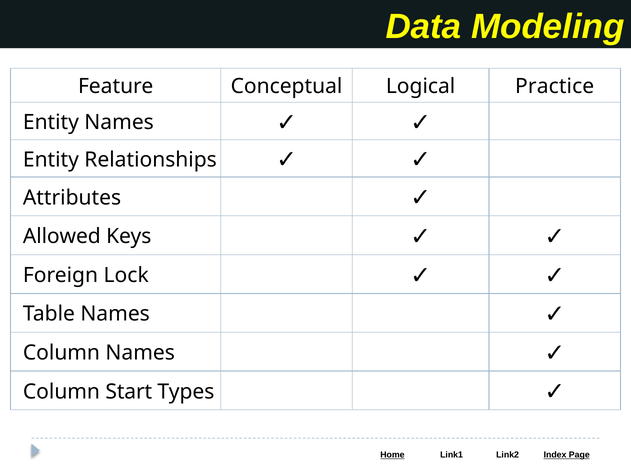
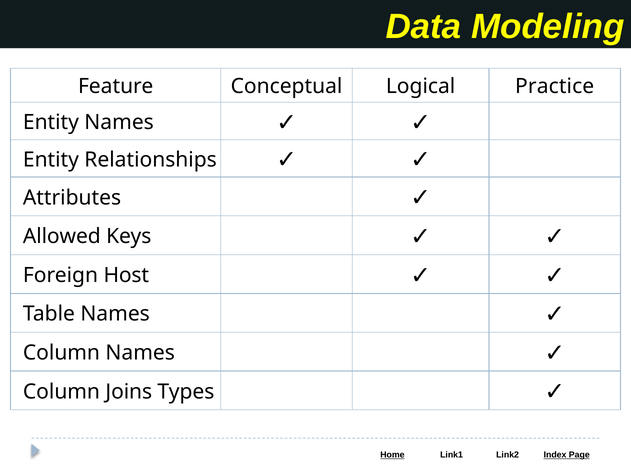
Lock: Lock -> Host
Start: Start -> Joins
